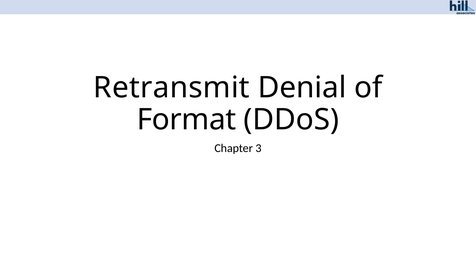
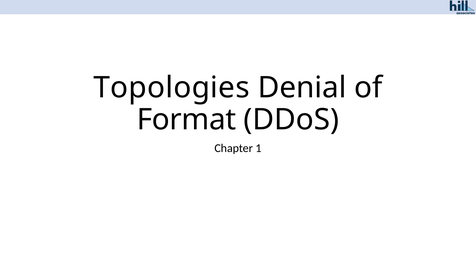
Retransmit: Retransmit -> Topologies
3: 3 -> 1
